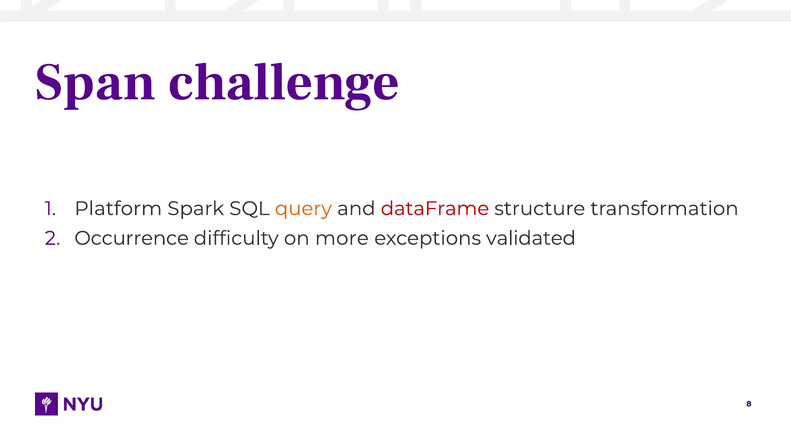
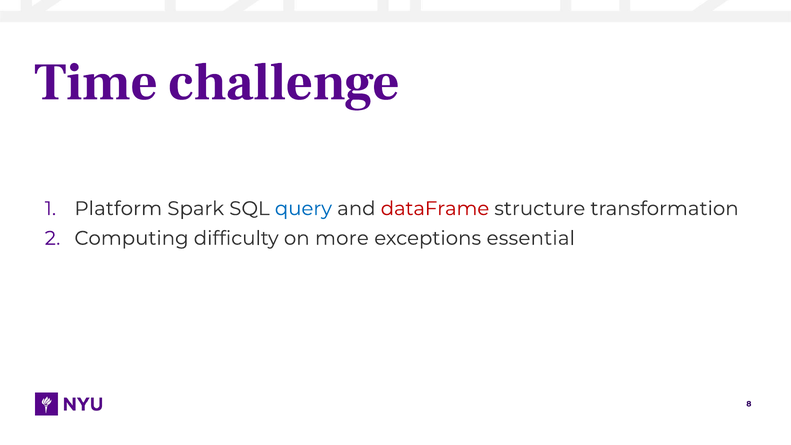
Span: Span -> Time
query colour: orange -> blue
Occurrence: Occurrence -> Computing
validated: validated -> essential
